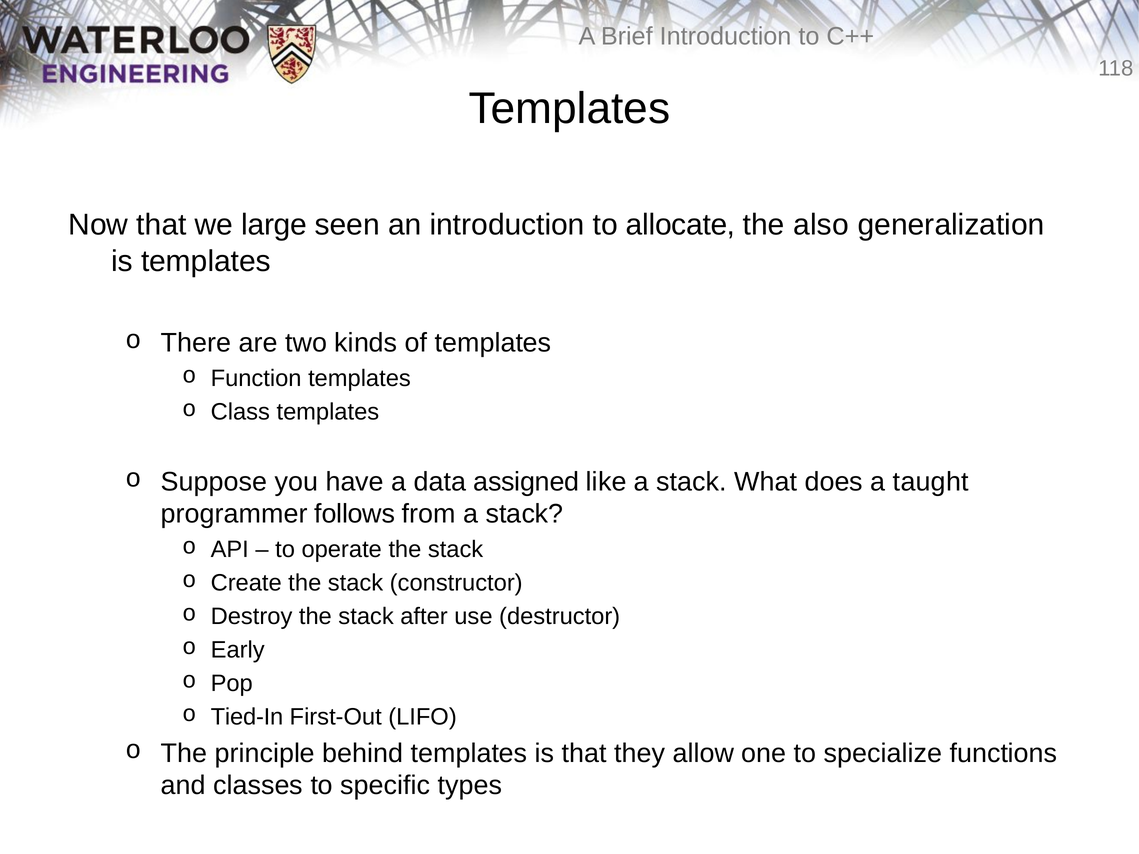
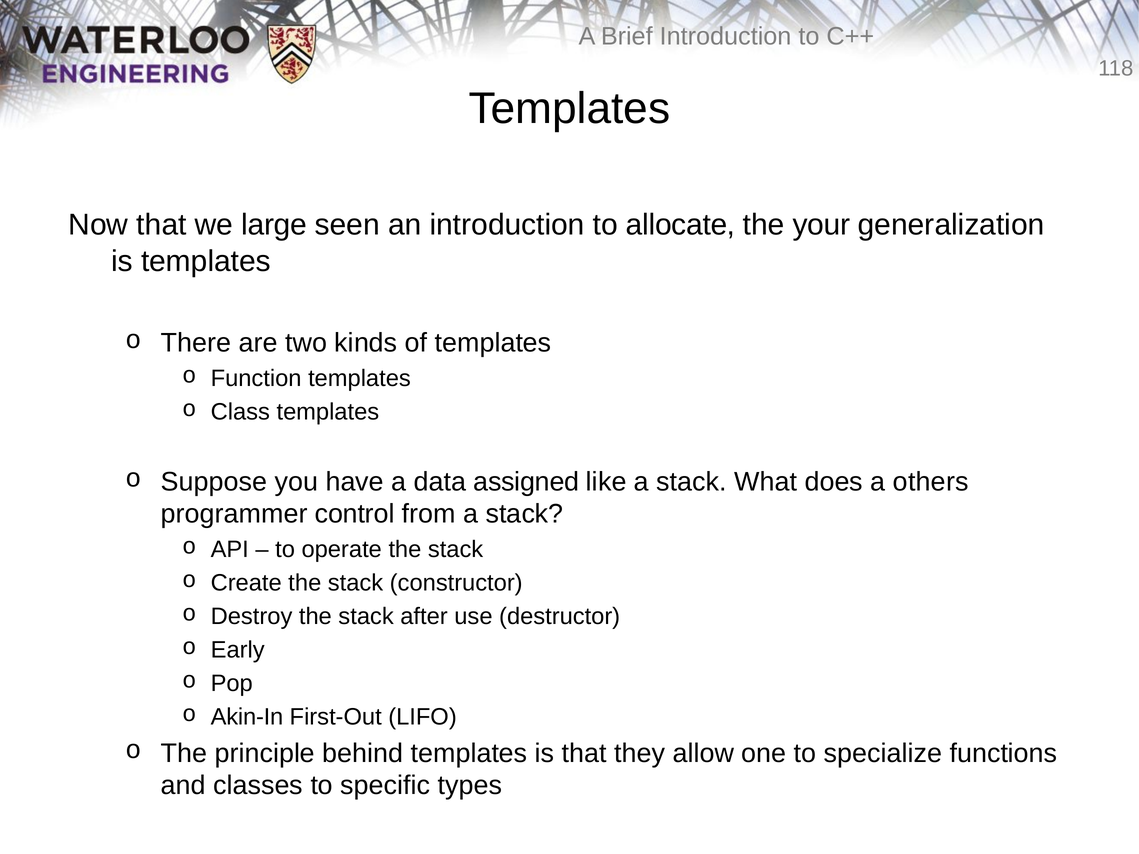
also: also -> your
taught: taught -> others
follows: follows -> control
Tied-In: Tied-In -> Akin-In
